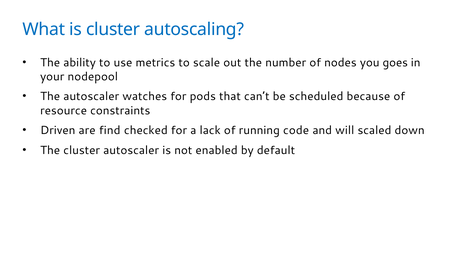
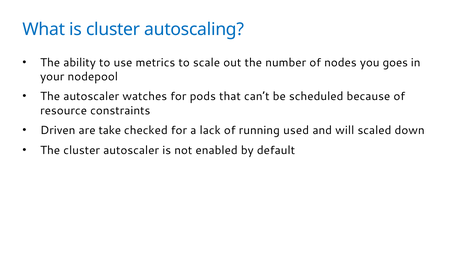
find: find -> take
code: code -> used
